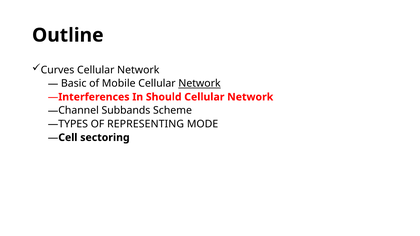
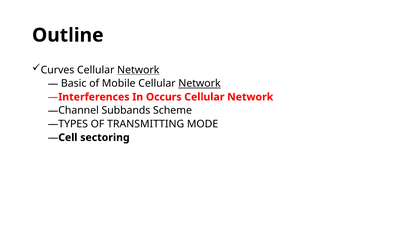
Network at (138, 70) underline: none -> present
Should: Should -> Occurs
REPRESENTING: REPRESENTING -> TRANSMITTING
